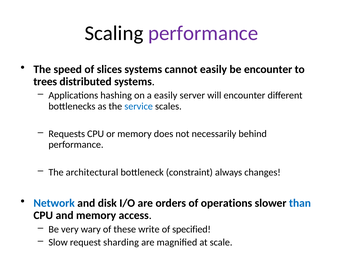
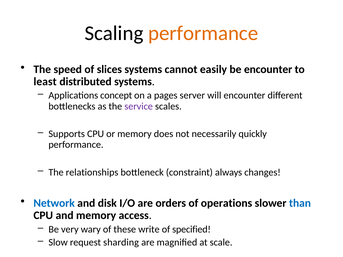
performance at (203, 33) colour: purple -> orange
trees: trees -> least
hashing: hashing -> concept
a easily: easily -> pages
service colour: blue -> purple
Requests: Requests -> Supports
behind: behind -> quickly
architectural: architectural -> relationships
